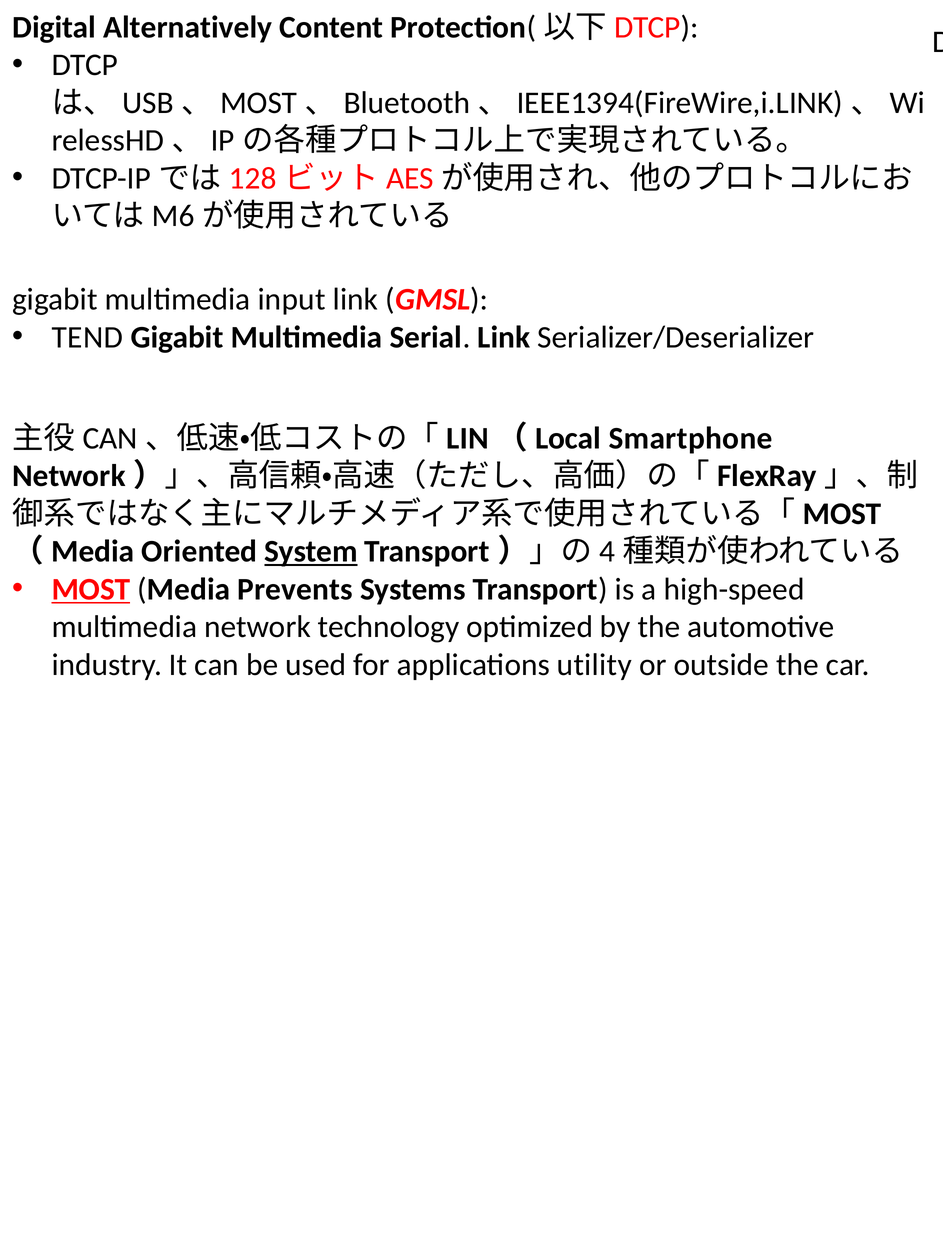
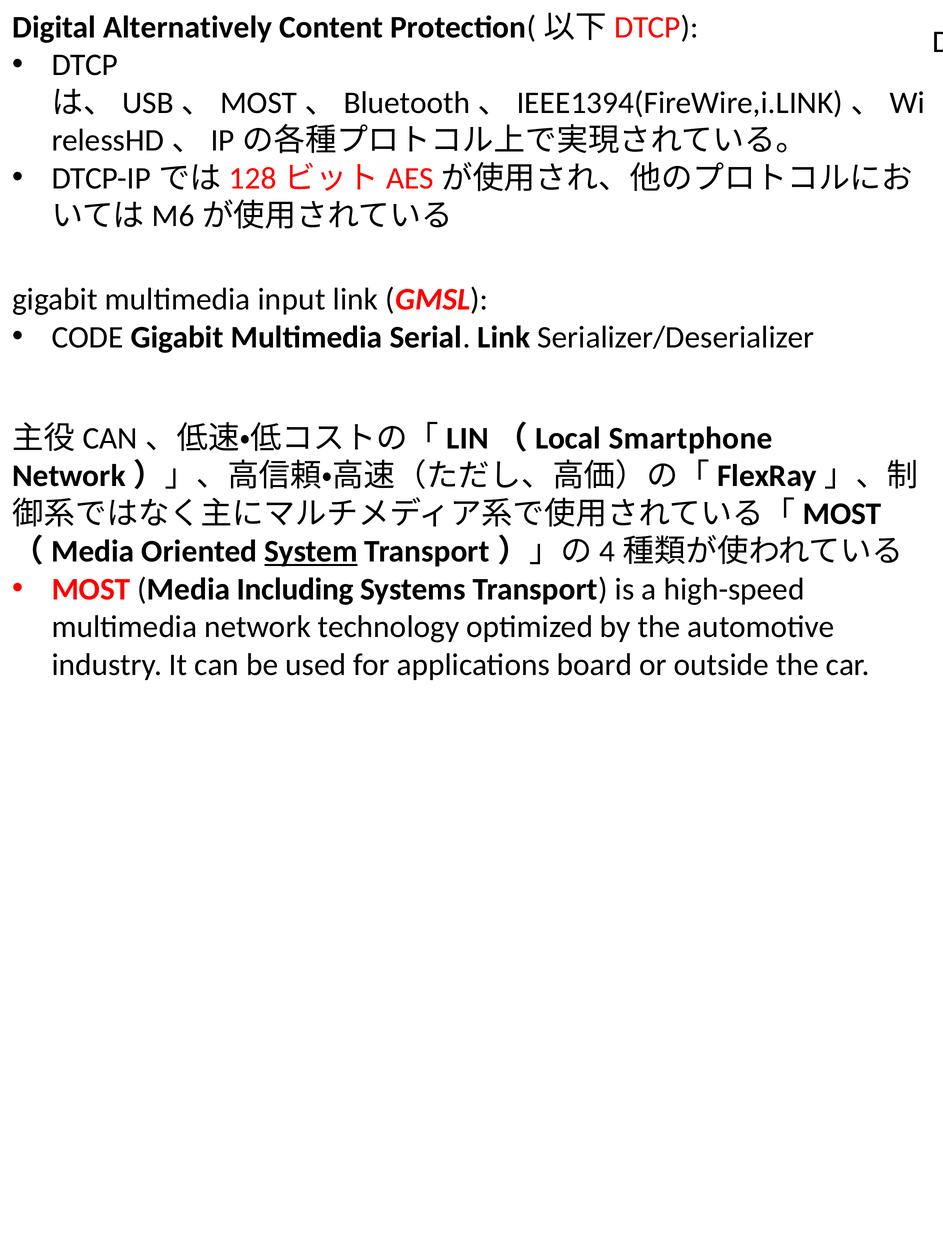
TEND: TEND -> CODE
MOST underline: present -> none
Prevents: Prevents -> Including
utility: utility -> board
